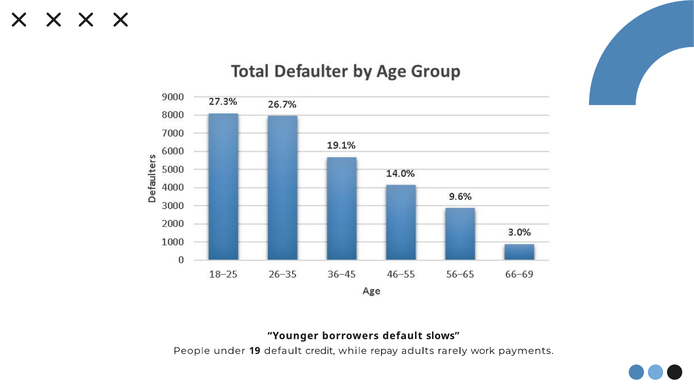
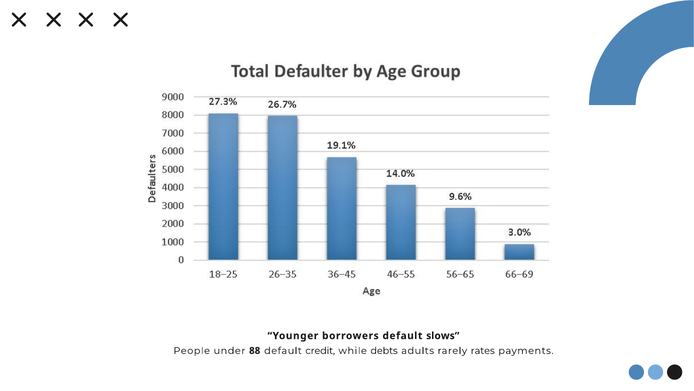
19: 19 -> 88
repay: repay -> debts
work: work -> rates
